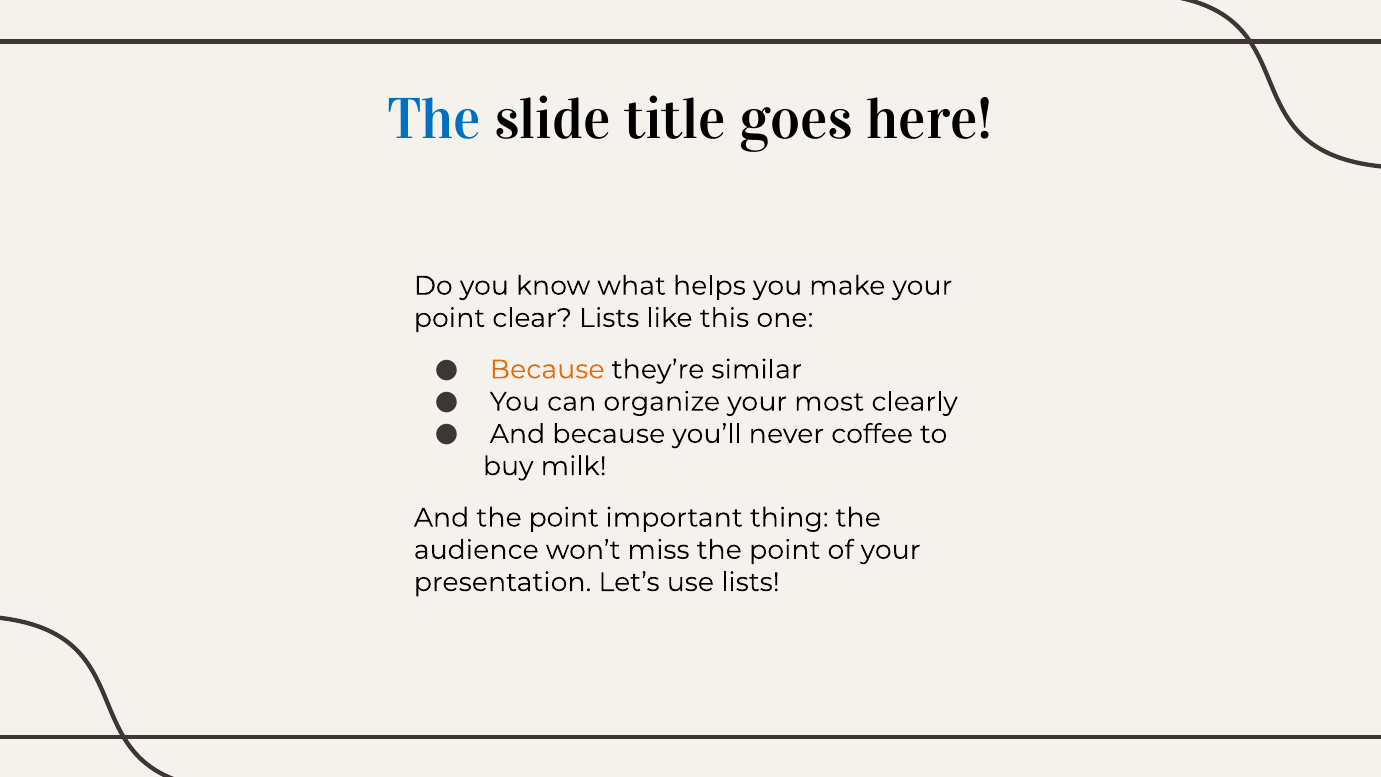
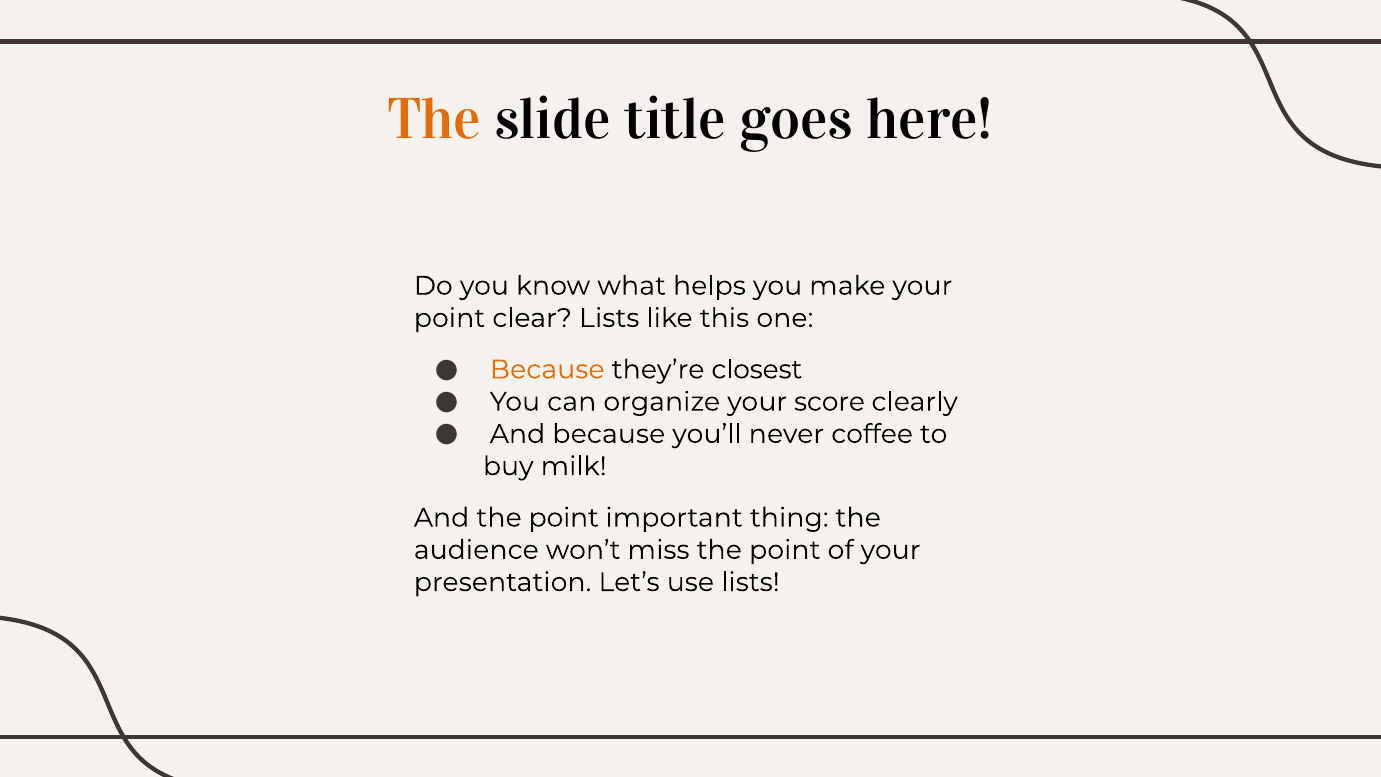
The at (434, 120) colour: blue -> orange
similar: similar -> closest
most: most -> score
